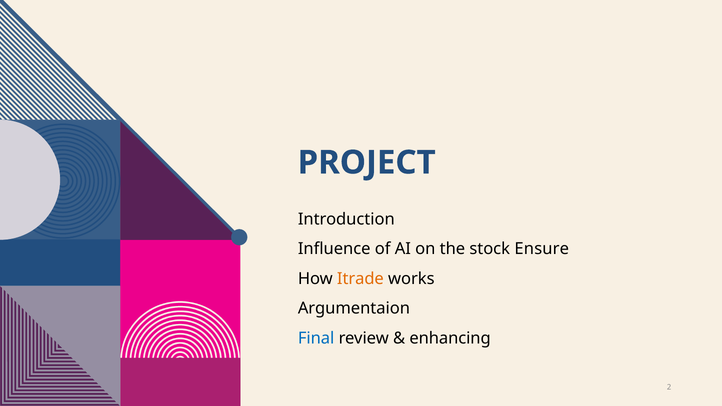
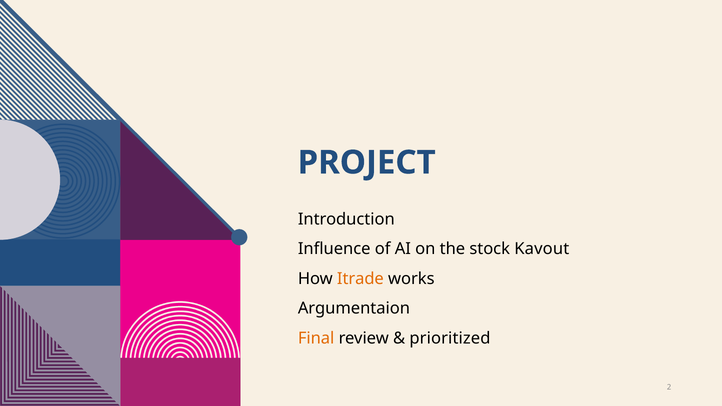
Ensure: Ensure -> Kavout
Final colour: blue -> orange
enhancing: enhancing -> prioritized
